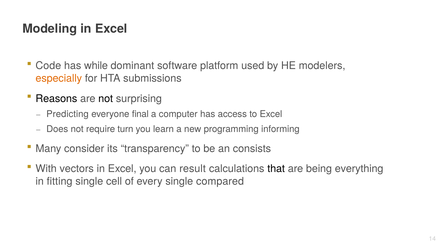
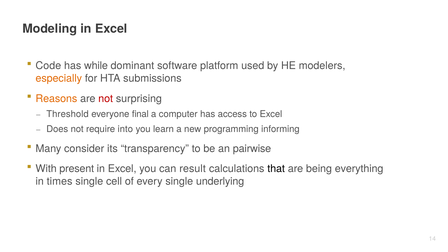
Reasons colour: black -> orange
not at (106, 99) colour: black -> red
Predicting: Predicting -> Threshold
turn: turn -> into
consists: consists -> pairwise
vectors: vectors -> present
fitting: fitting -> times
compared: compared -> underlying
